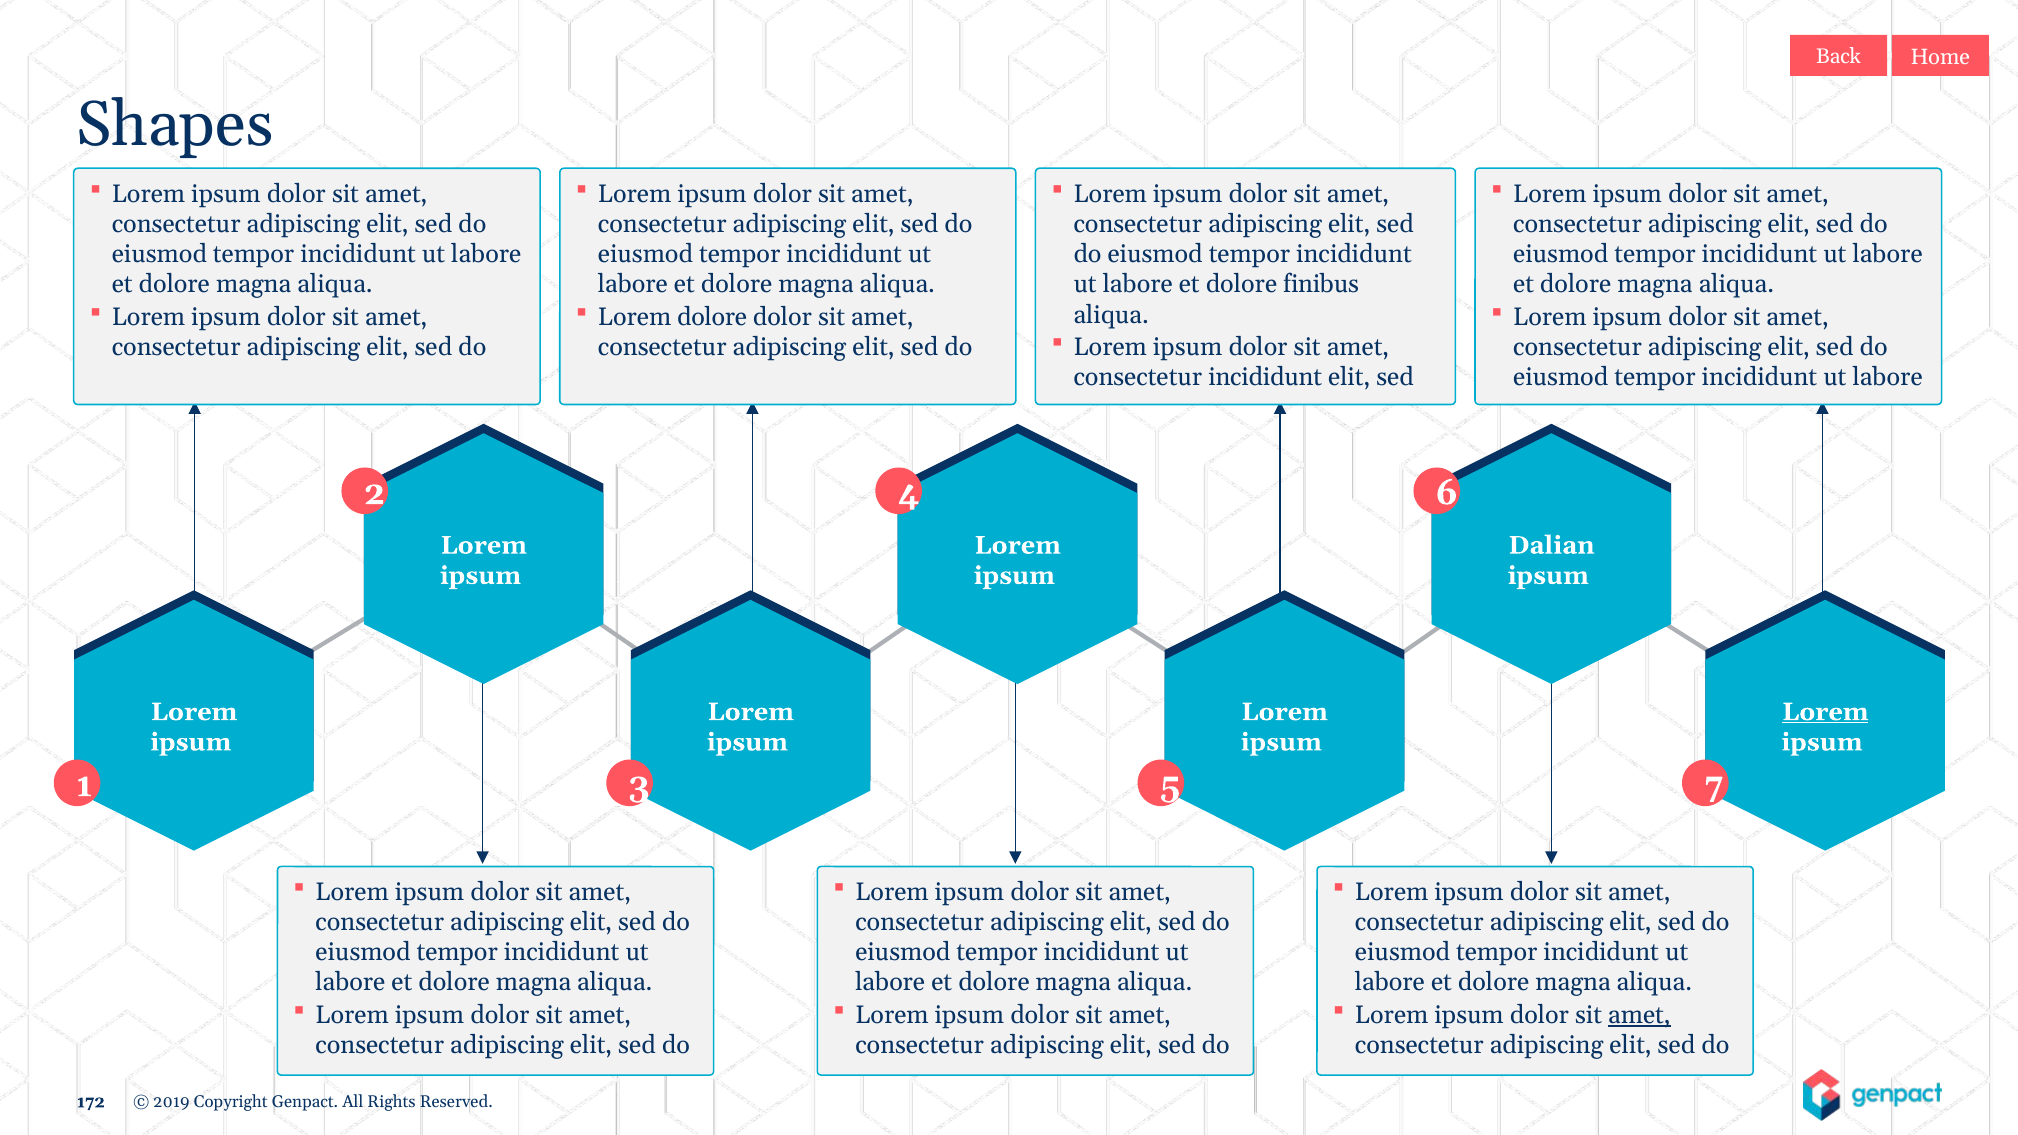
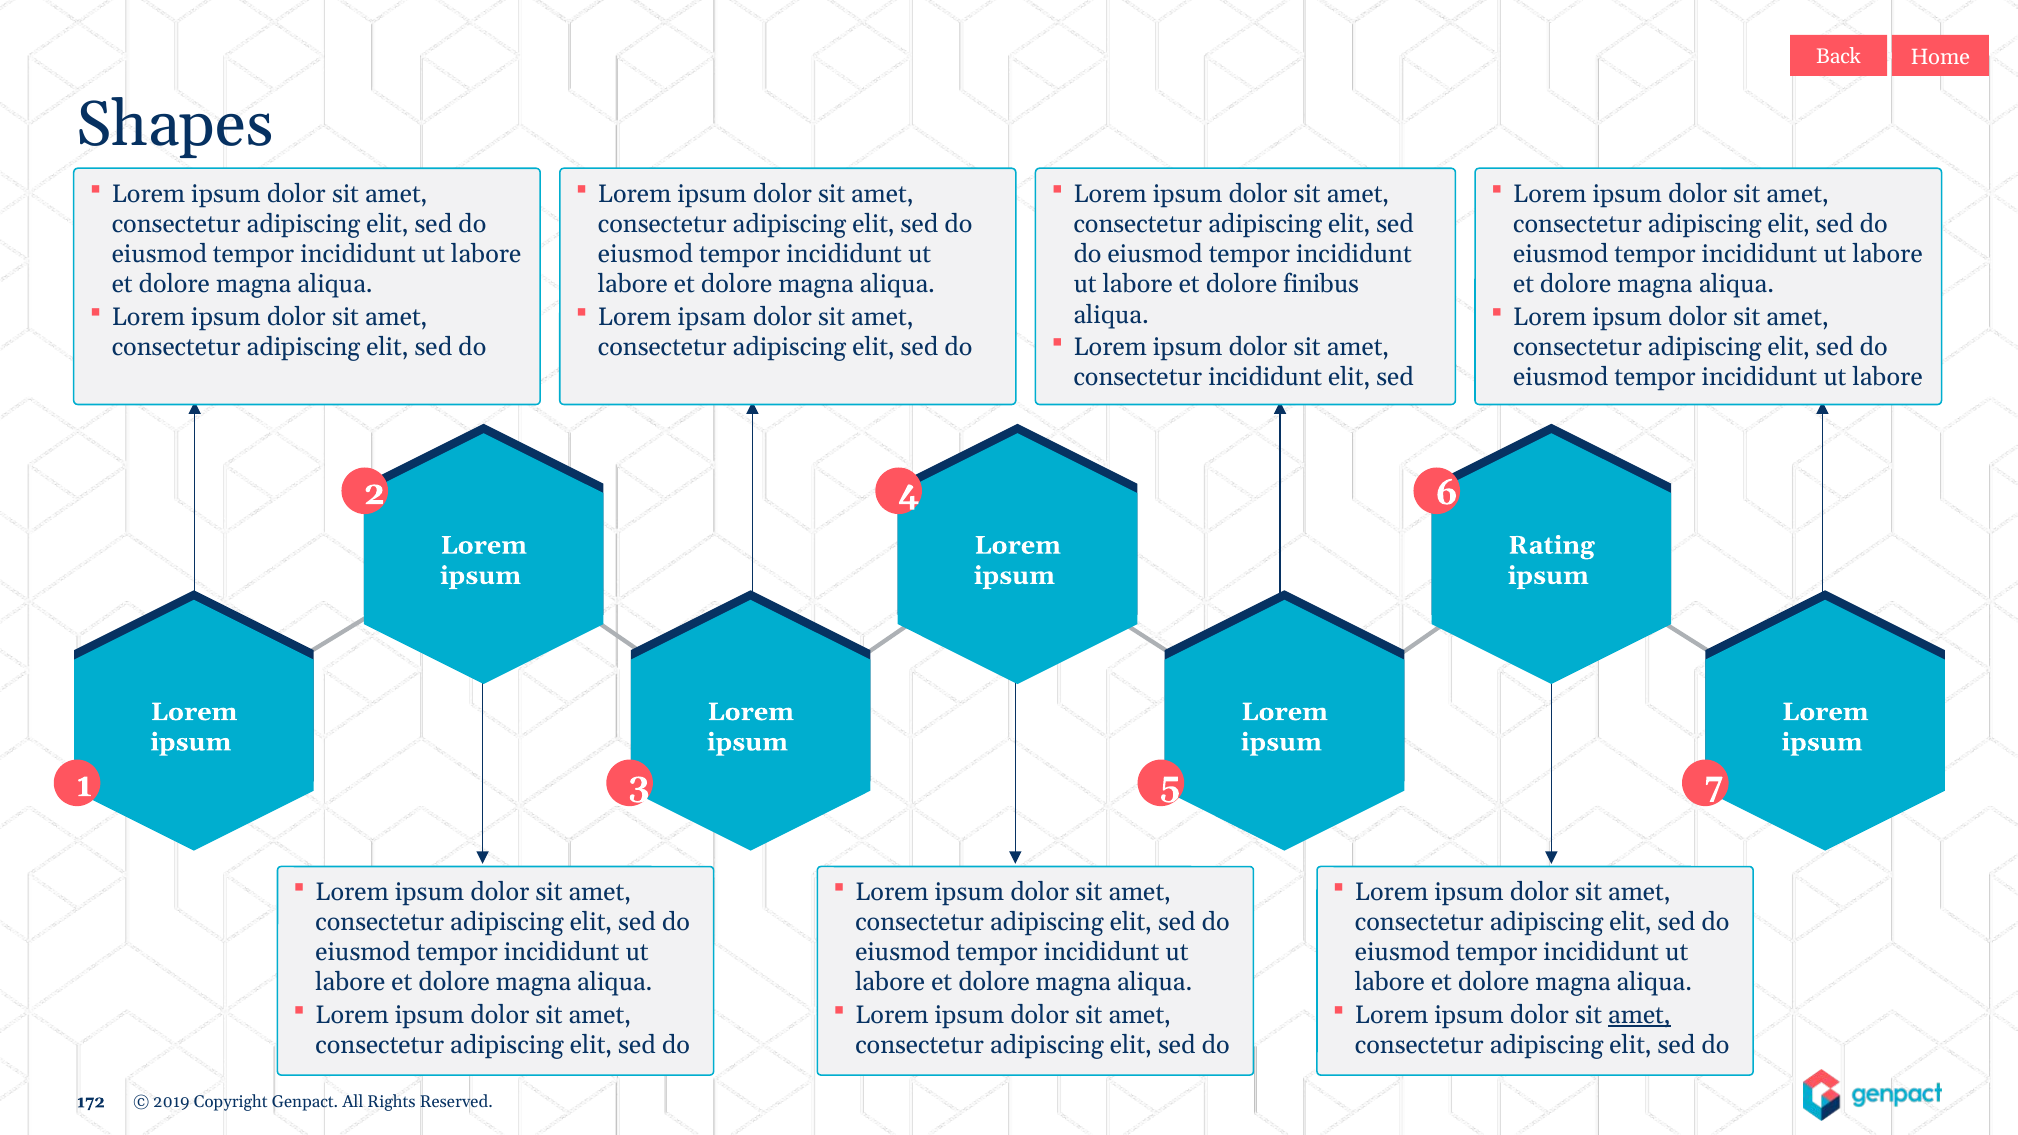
Lorem dolore: dolore -> ipsam
Dalian: Dalian -> Rating
Lorem at (1825, 712) underline: present -> none
